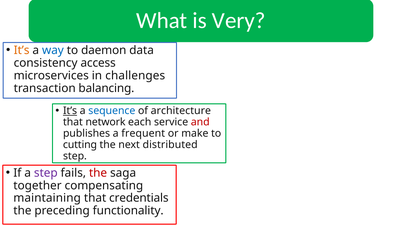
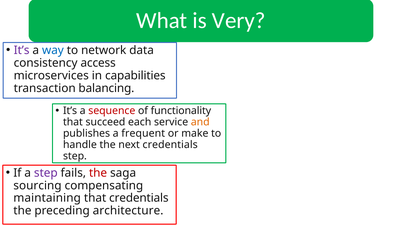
It’s at (22, 50) colour: orange -> purple
daemon: daemon -> network
challenges: challenges -> capabilities
It’s at (70, 111) underline: present -> none
sequence colour: blue -> red
architecture: architecture -> functionality
network: network -> succeed
and colour: red -> orange
cutting: cutting -> handle
next distributed: distributed -> credentials
together: together -> sourcing
functionality: functionality -> architecture
